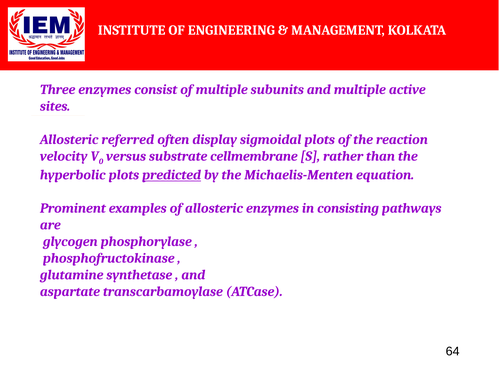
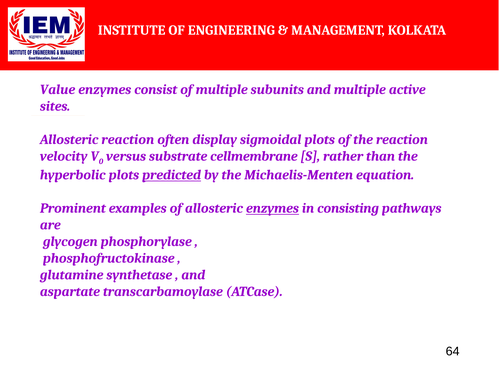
Three: Three -> Value
Allosteric referred: referred -> reaction
enzymes at (272, 208) underline: none -> present
